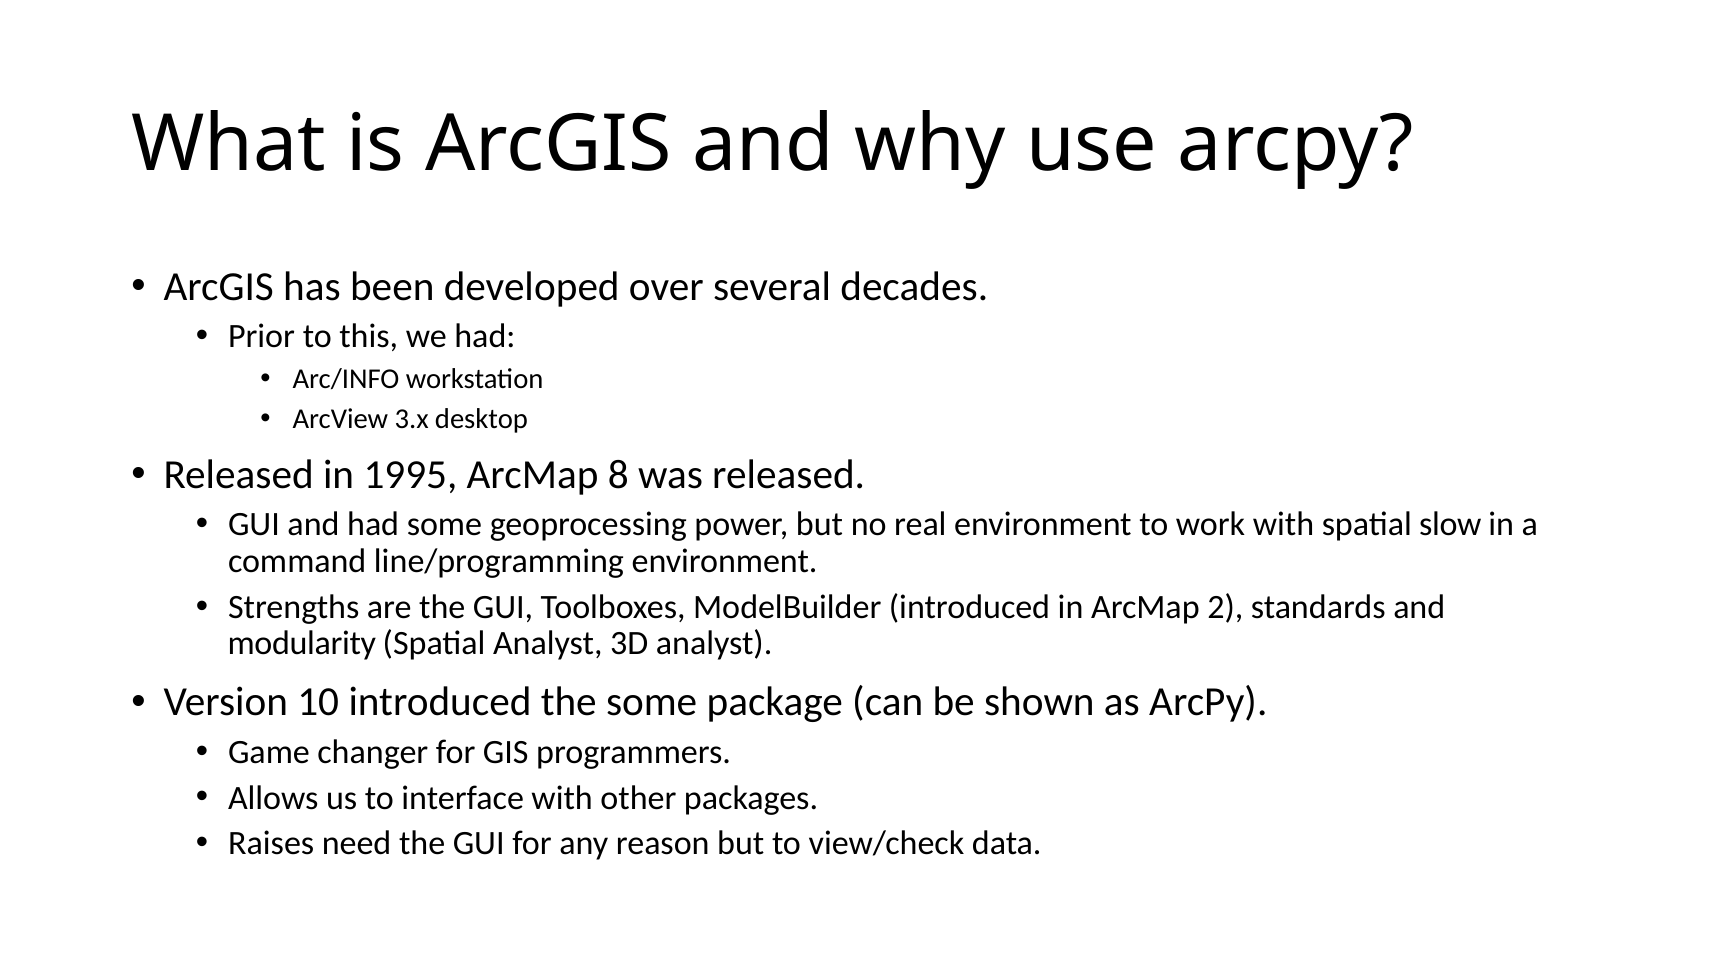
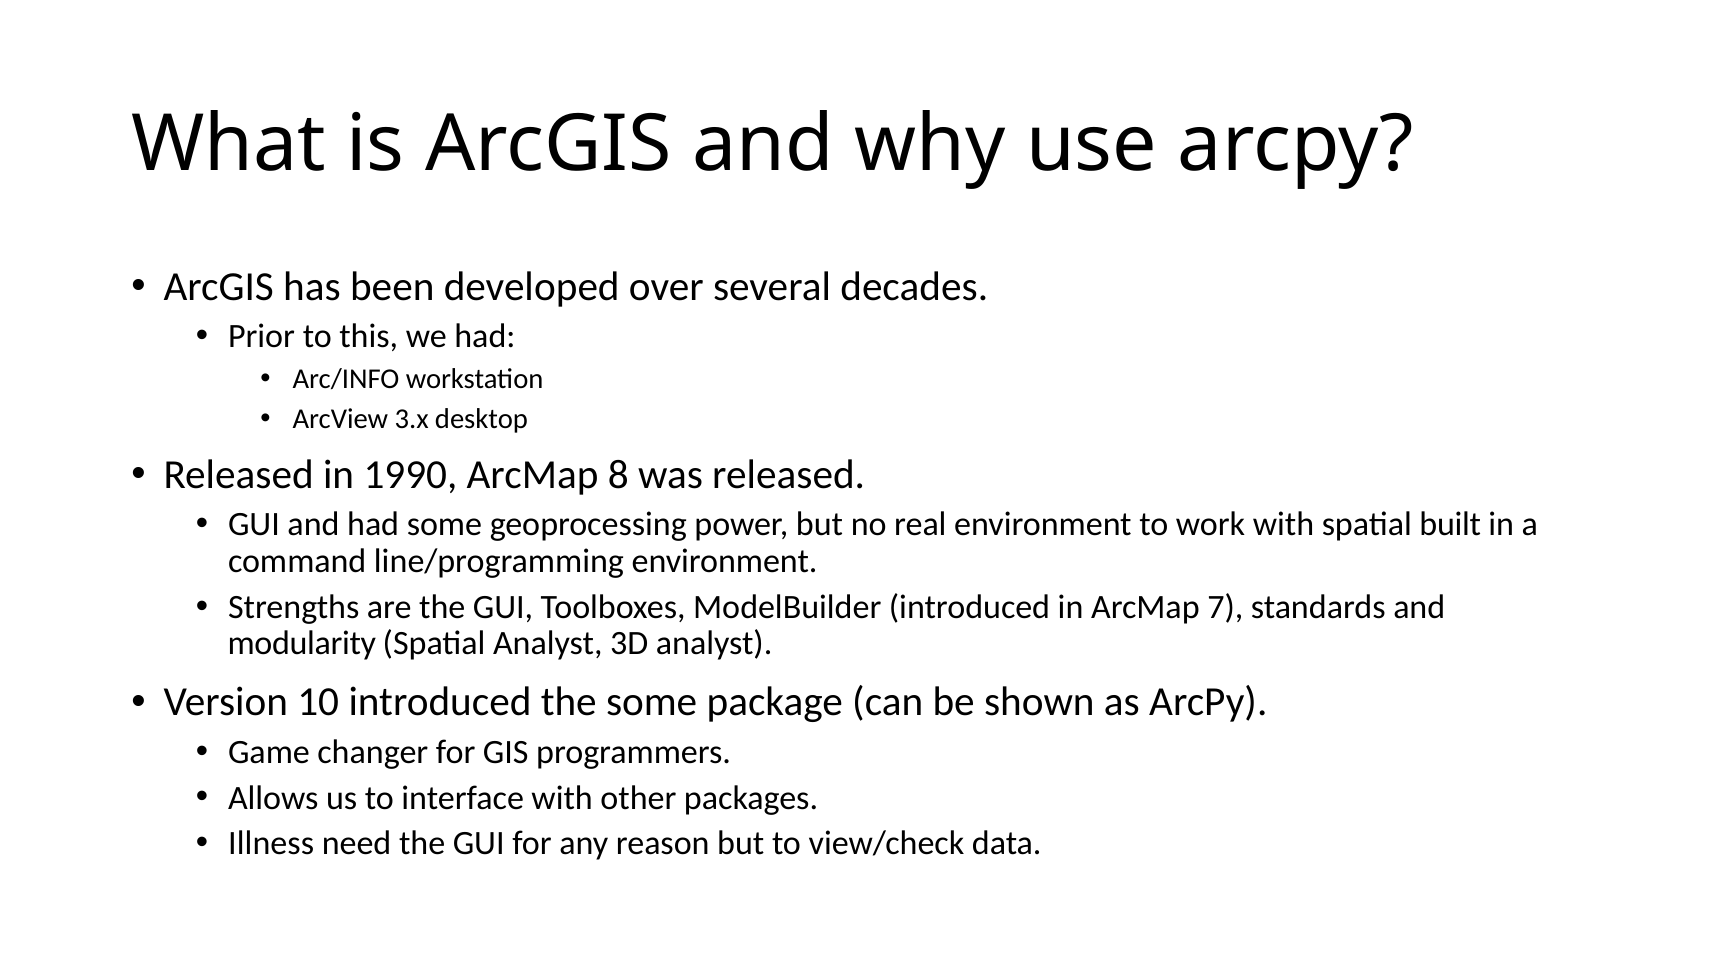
1995: 1995 -> 1990
slow: slow -> built
2: 2 -> 7
Raises: Raises -> Illness
